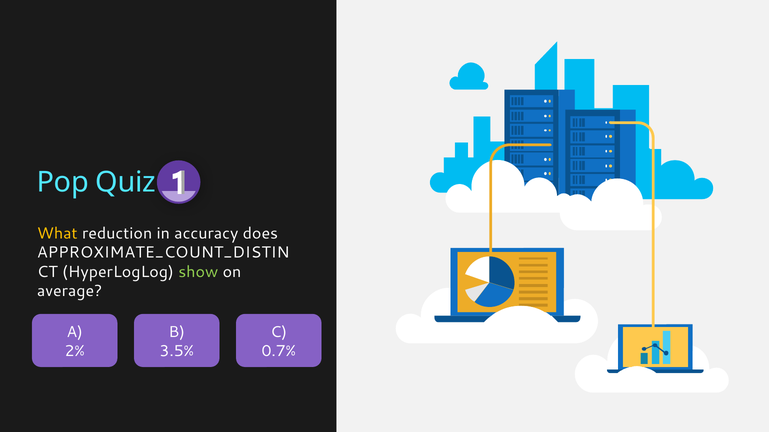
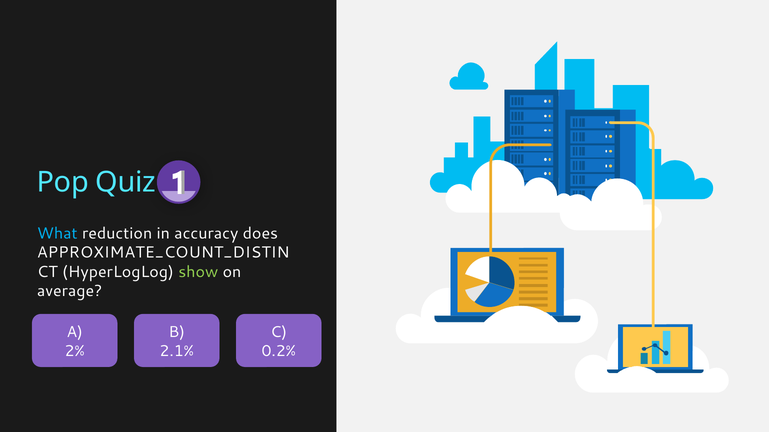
What colour: yellow -> light blue
3.5%: 3.5% -> 2.1%
0.7%: 0.7% -> 0.2%
